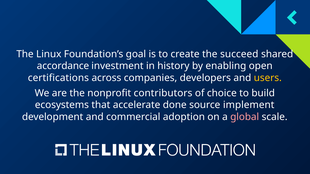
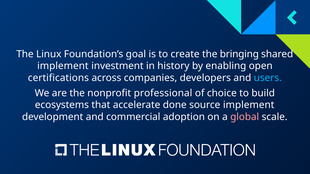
succeed: succeed -> bringing
accordance at (63, 66): accordance -> implement
users colour: yellow -> light blue
contributors: contributors -> professional
